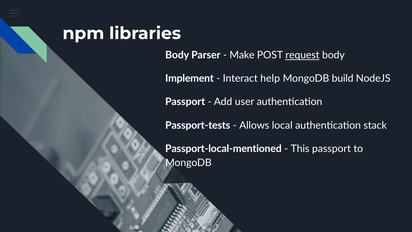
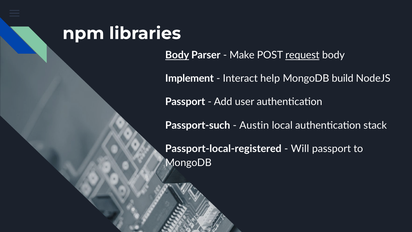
Body at (177, 55) underline: none -> present
Passport-tests: Passport-tests -> Passport-such
Allows: Allows -> Austin
Passport-local-mentioned: Passport-local-mentioned -> Passport-local-registered
This: This -> Will
